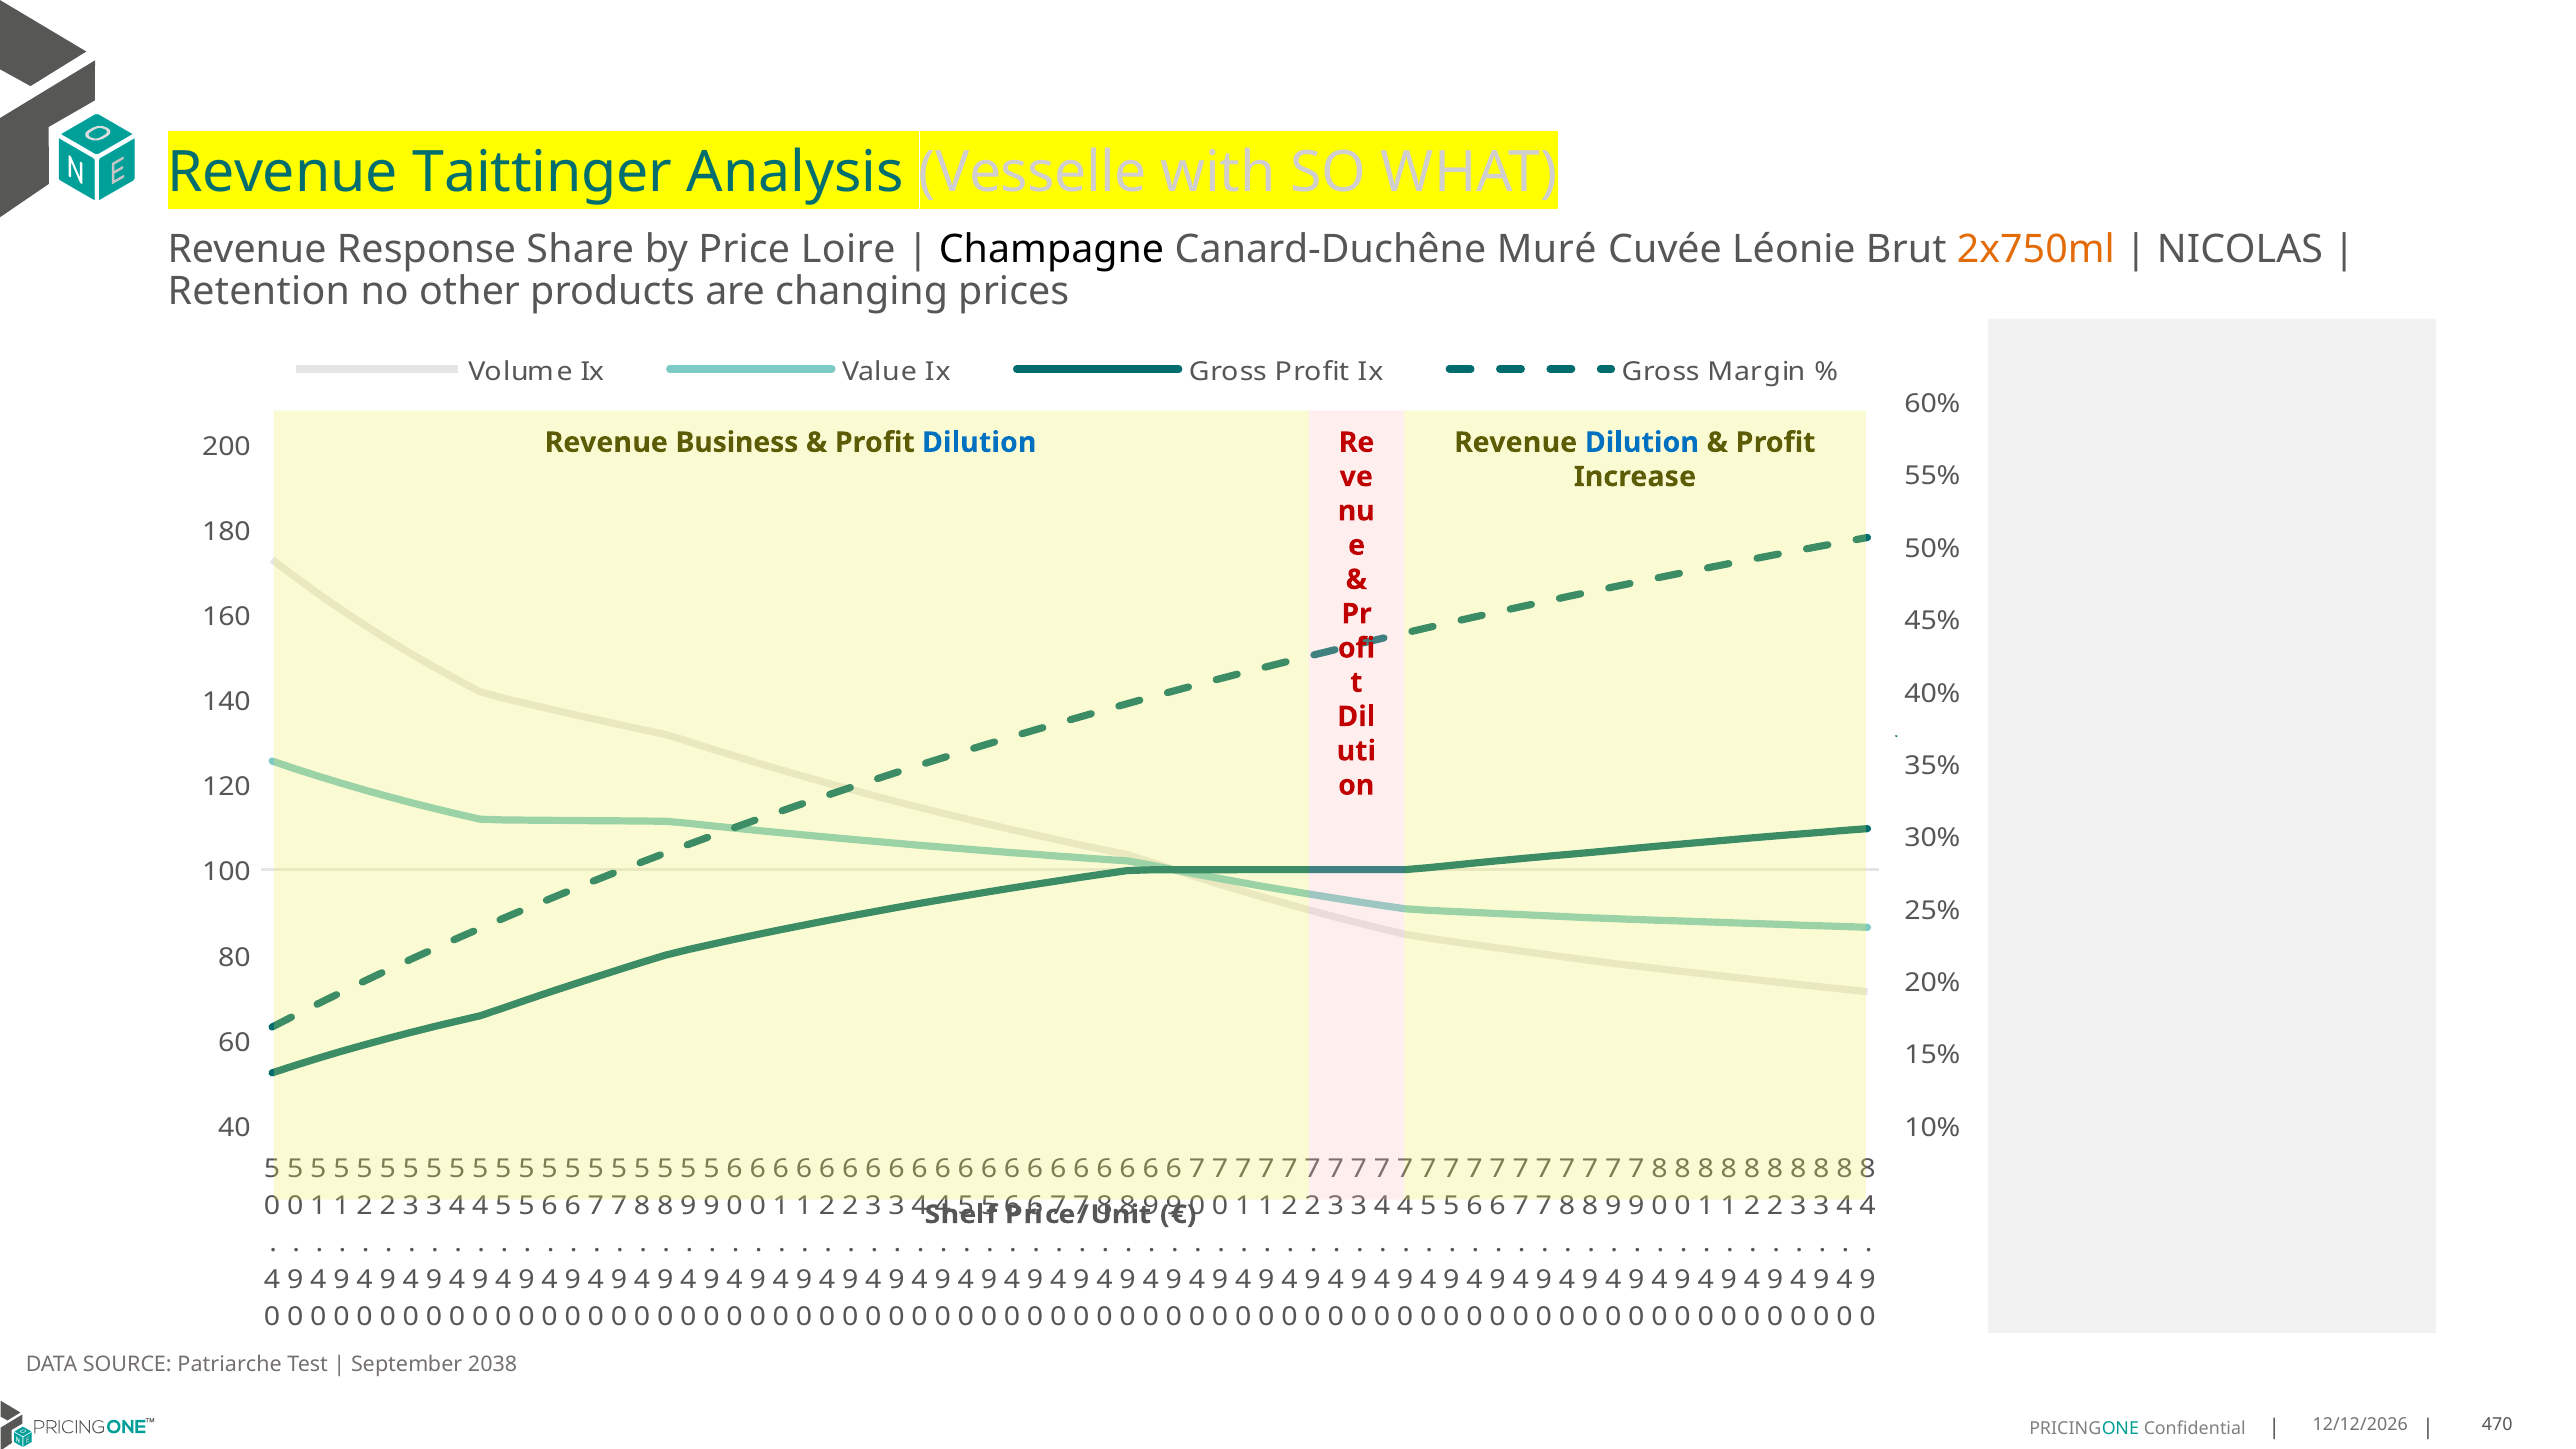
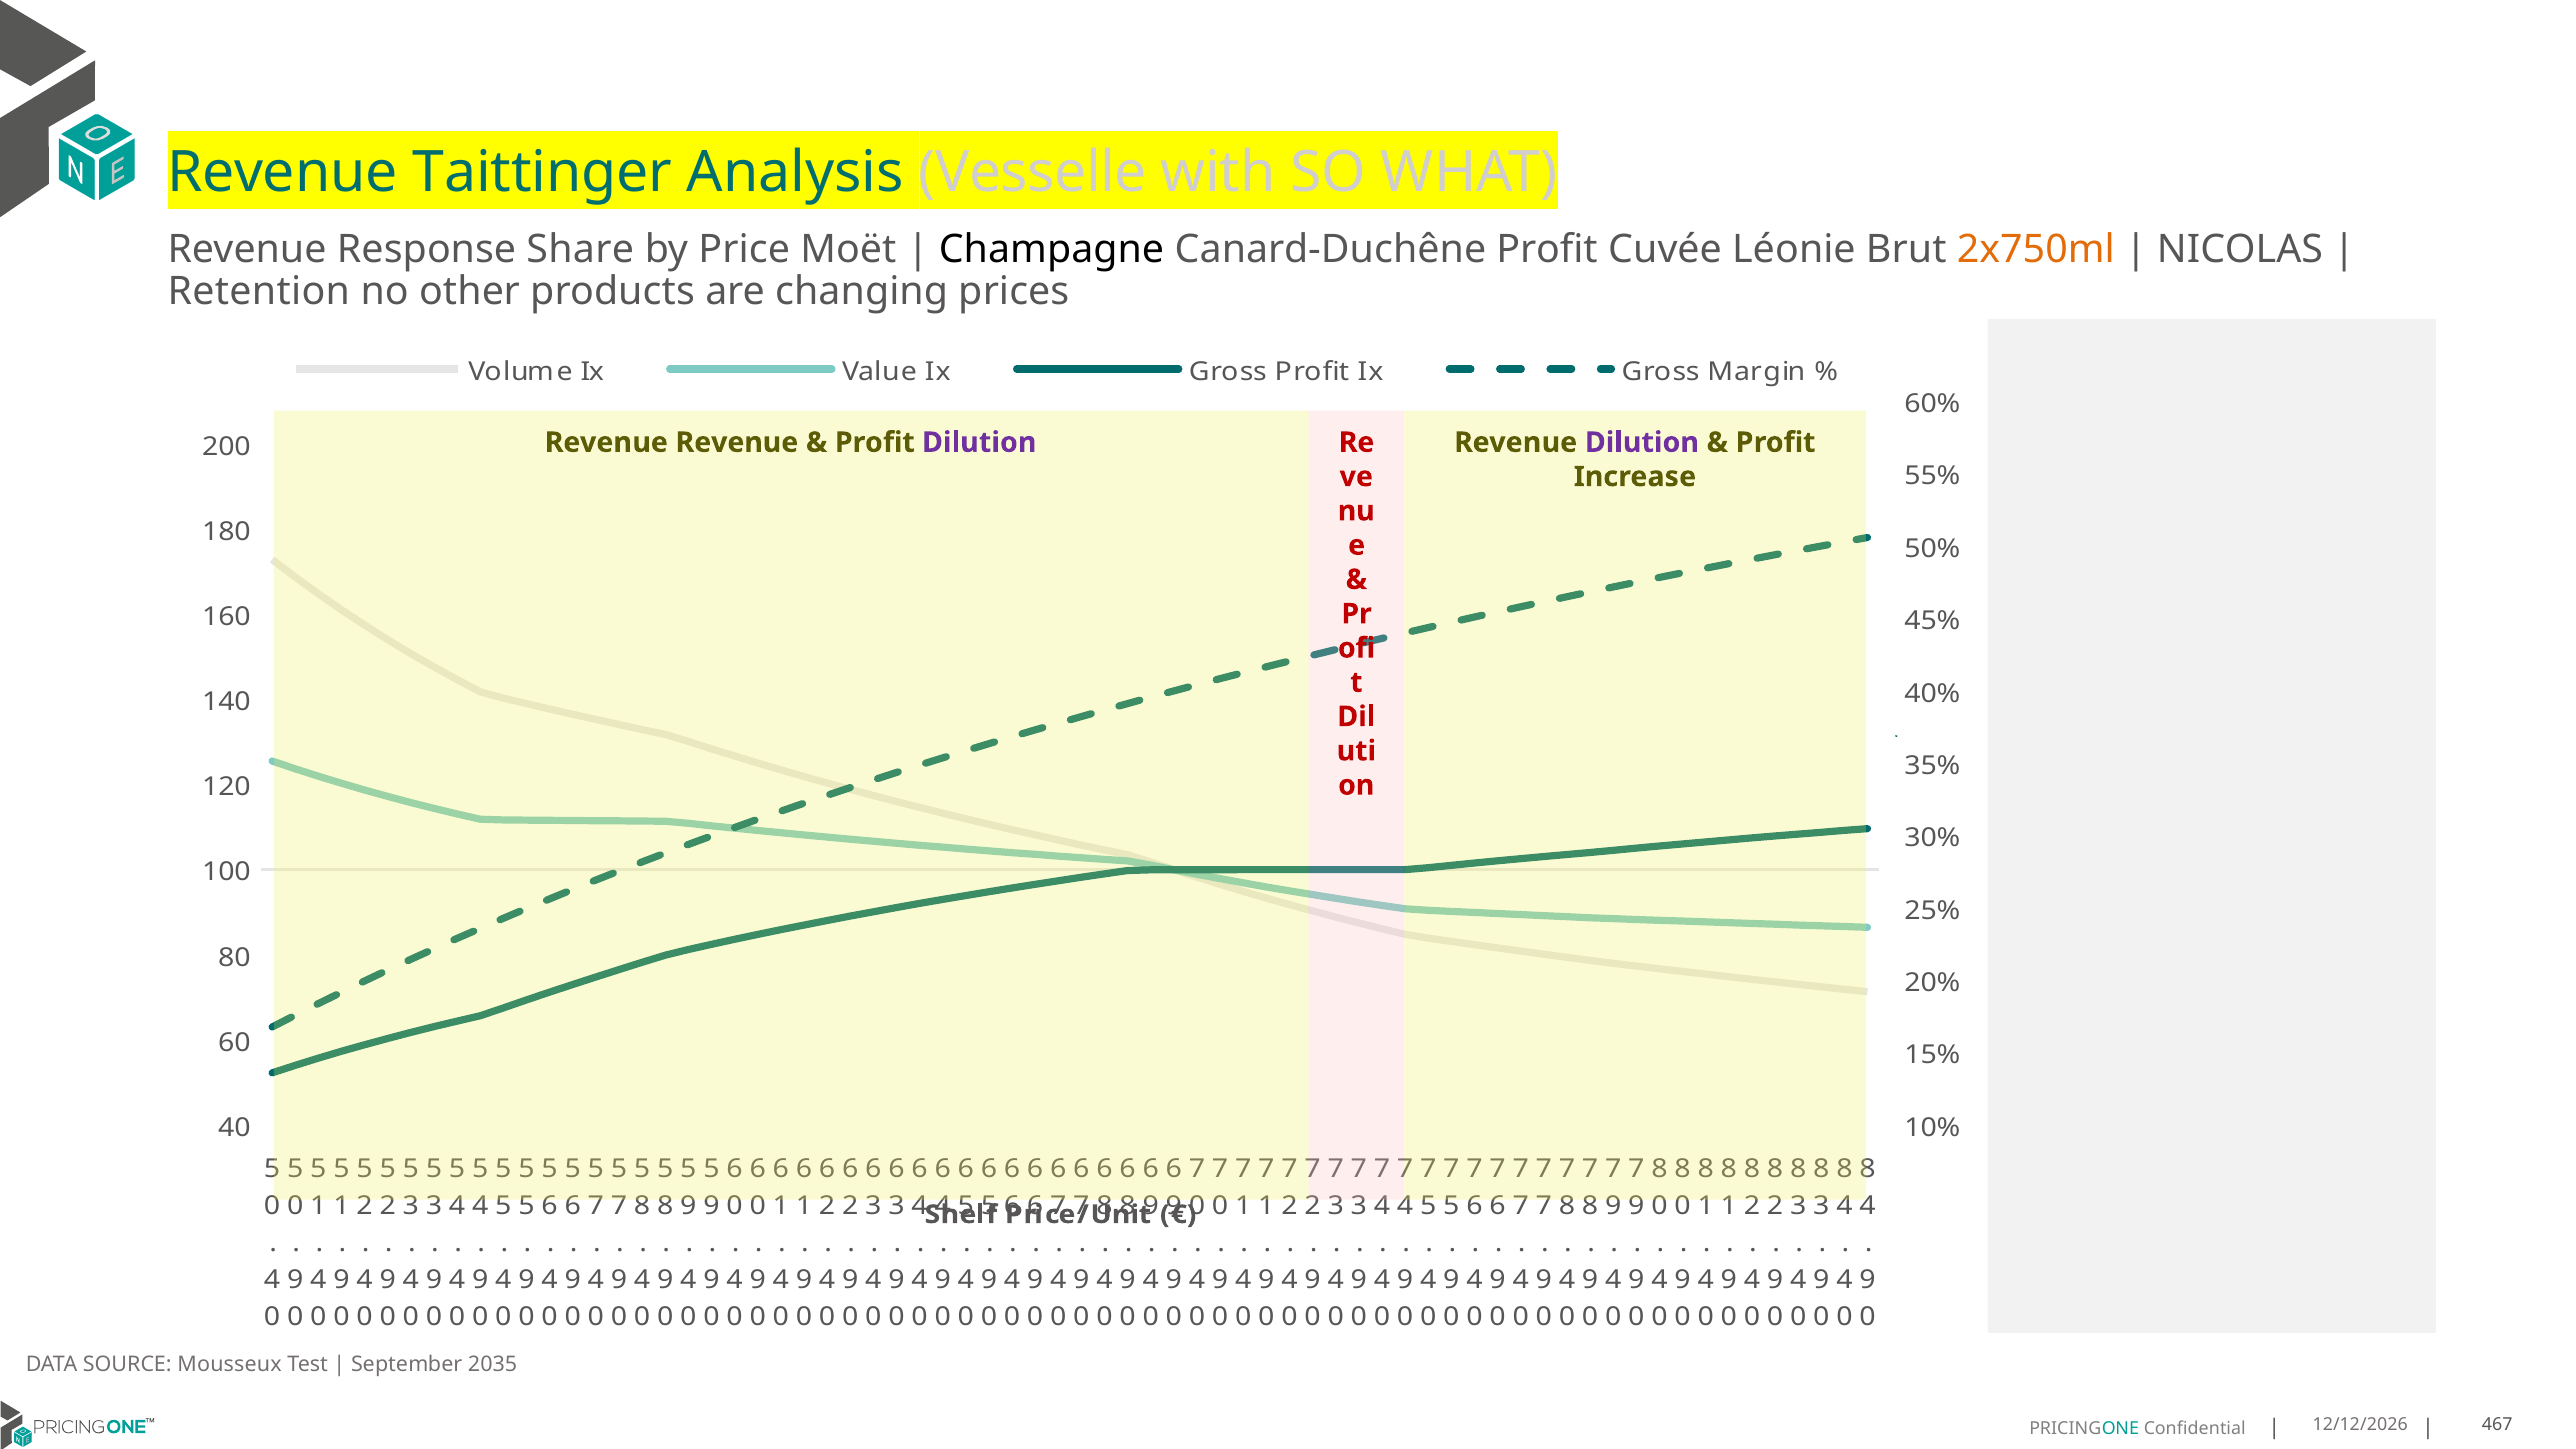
Loire: Loire -> Moët
Canard-Duchêne Muré: Muré -> Profit
Revenue Business: Business -> Revenue
Dilution at (979, 442) colour: blue -> purple
Dilution at (1642, 442) colour: blue -> purple
Patriarche: Patriarche -> Mousseux
2038: 2038 -> 2035
470: 470 -> 467
